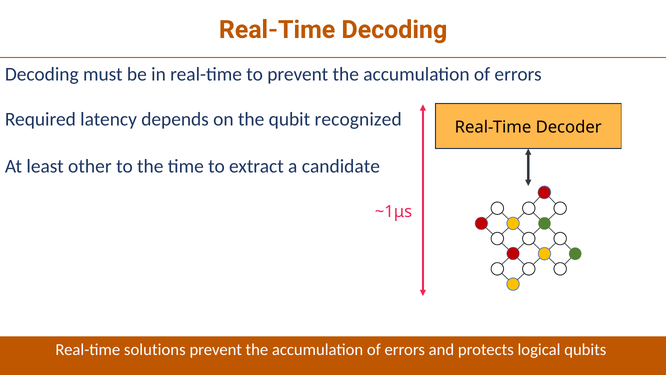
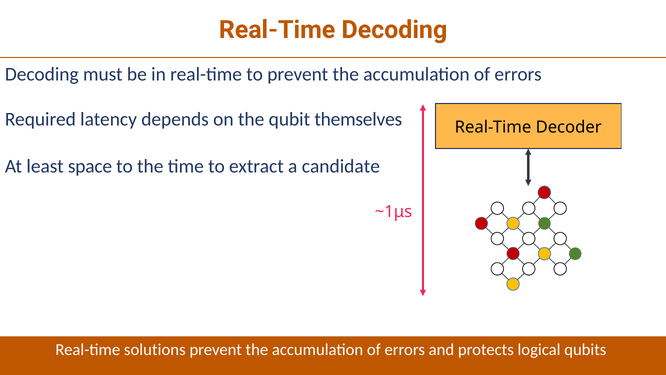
recognized: recognized -> themselves
other: other -> space
